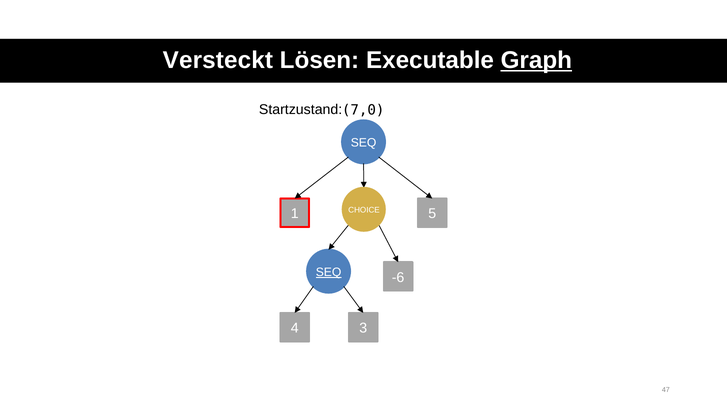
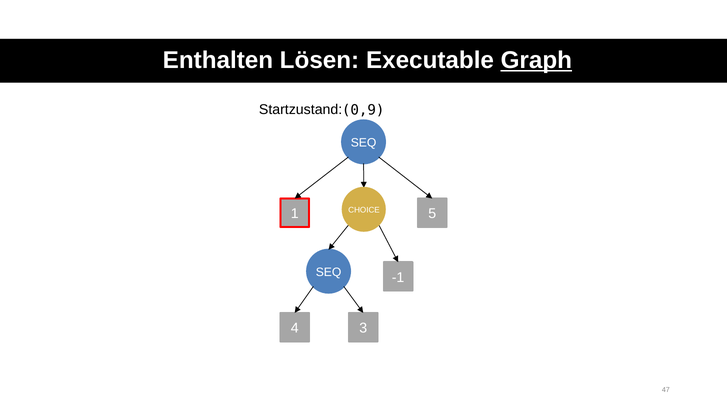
Versteckt: Versteckt -> Enthalten
7,0: 7,0 -> 0,9
SEQ at (329, 272) underline: present -> none
-6: -6 -> -1
